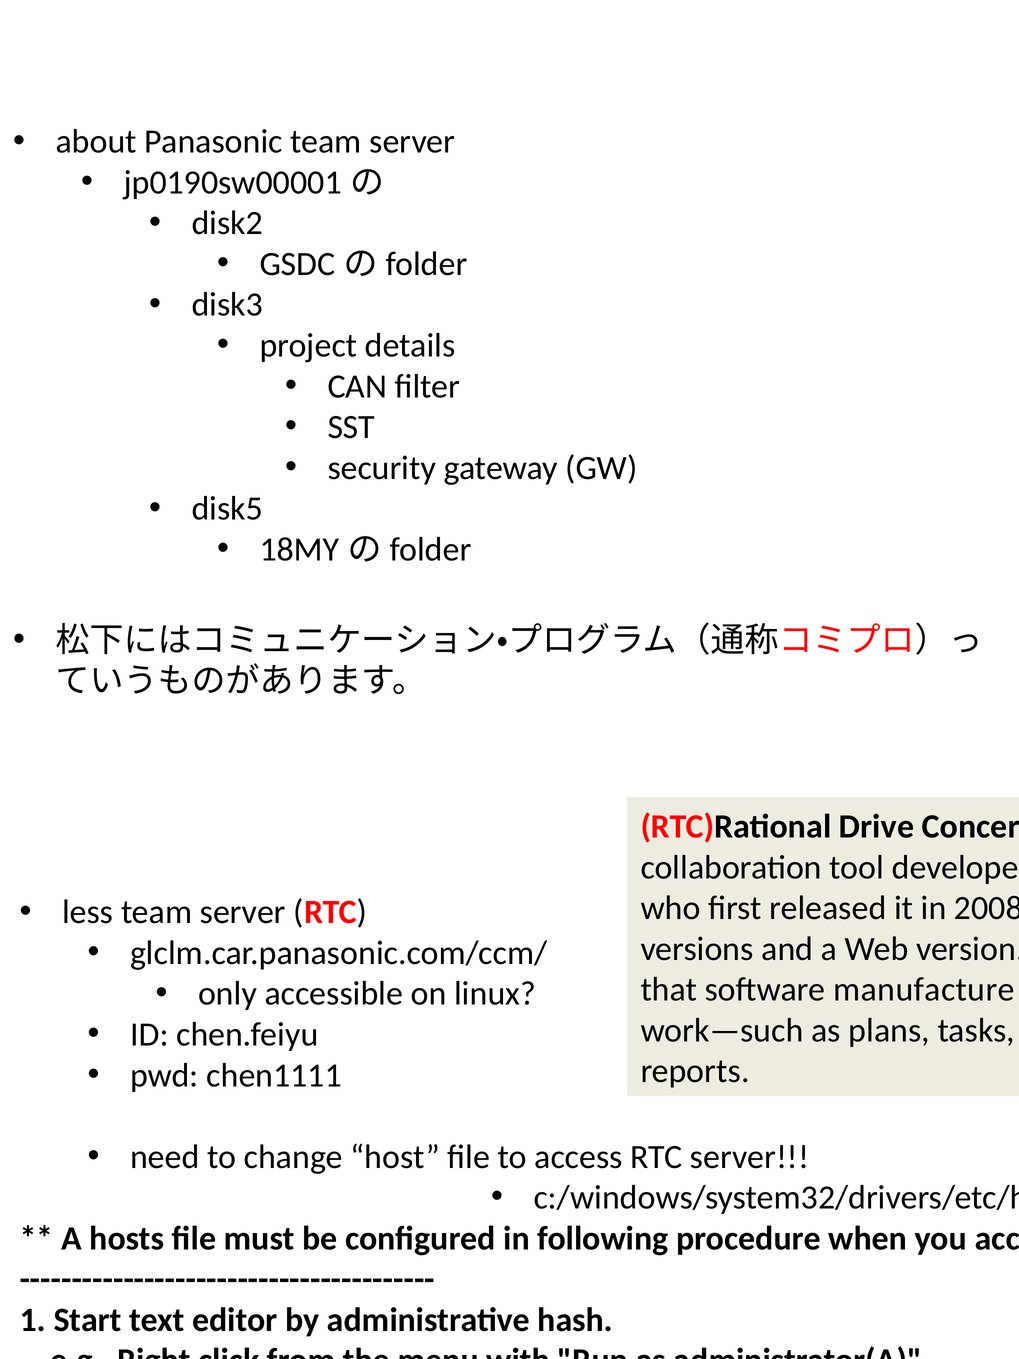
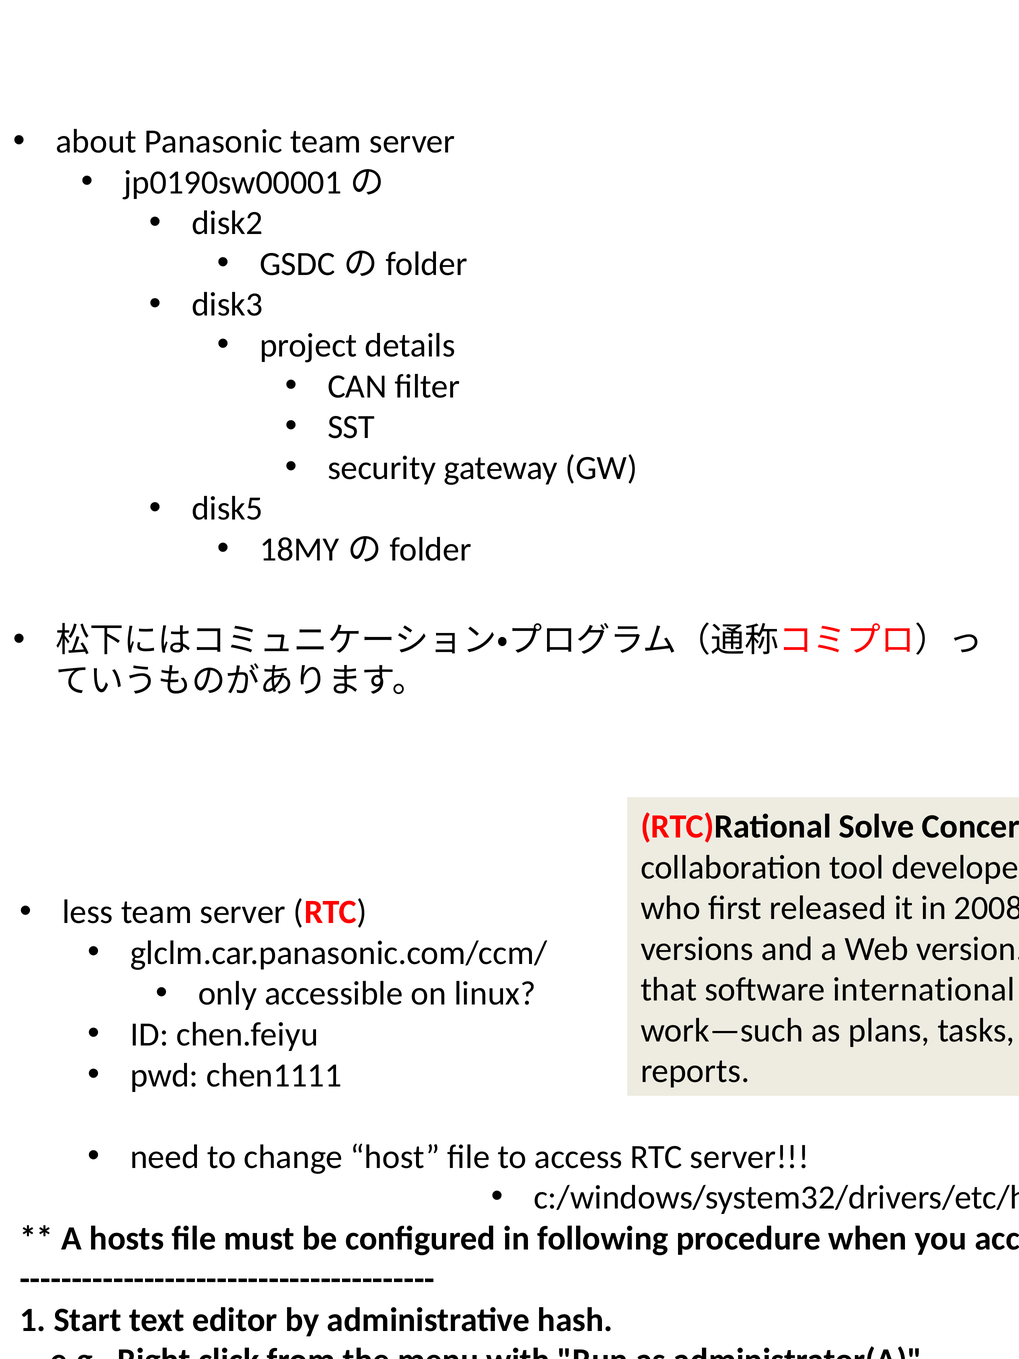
Drive: Drive -> Solve
manufacture: manufacture -> international
